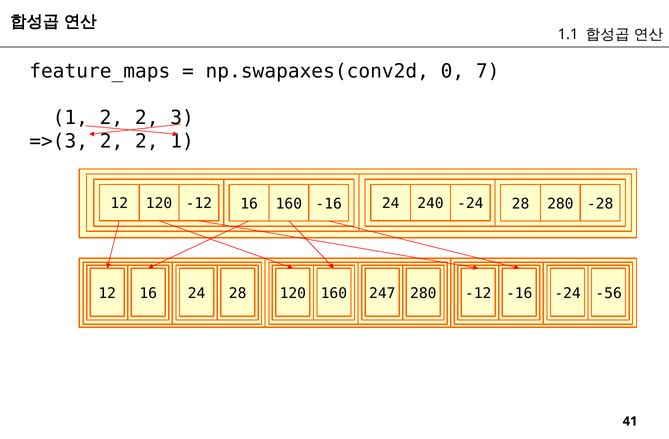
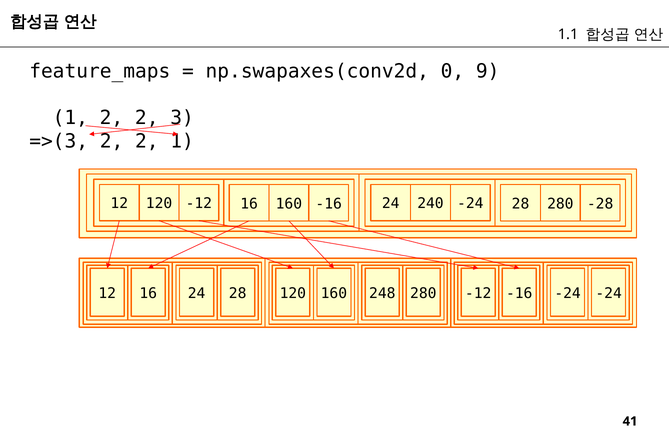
7: 7 -> 9
247: 247 -> 248
-24 -56: -56 -> -24
